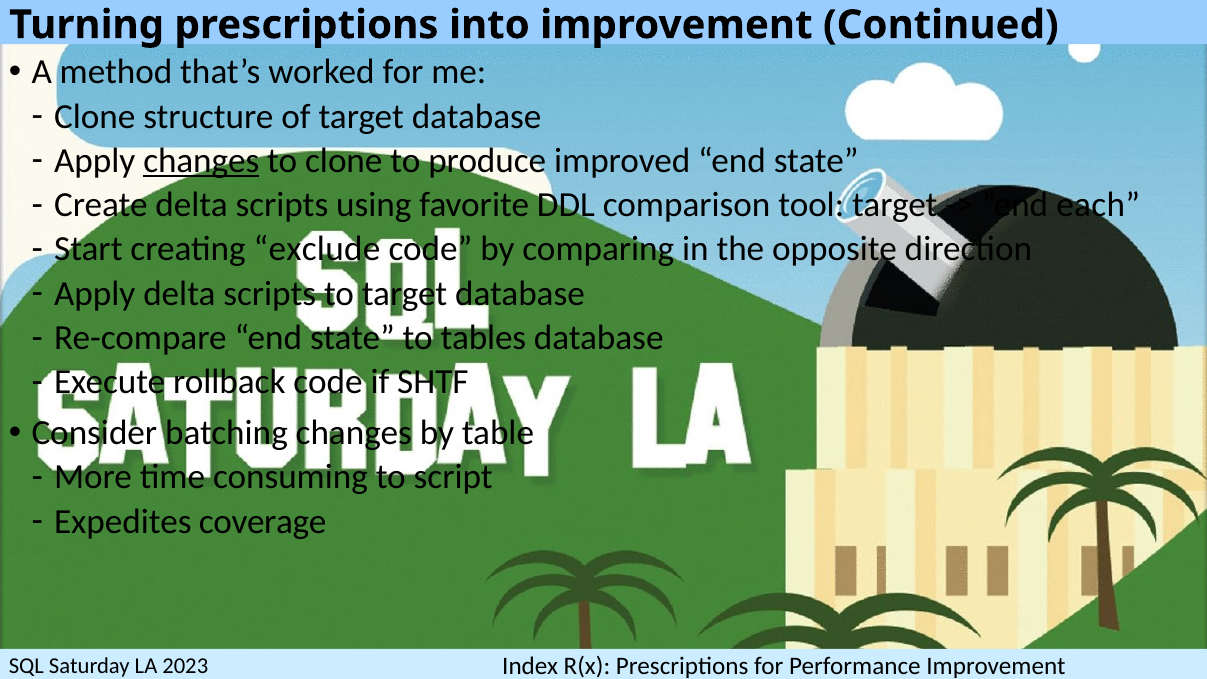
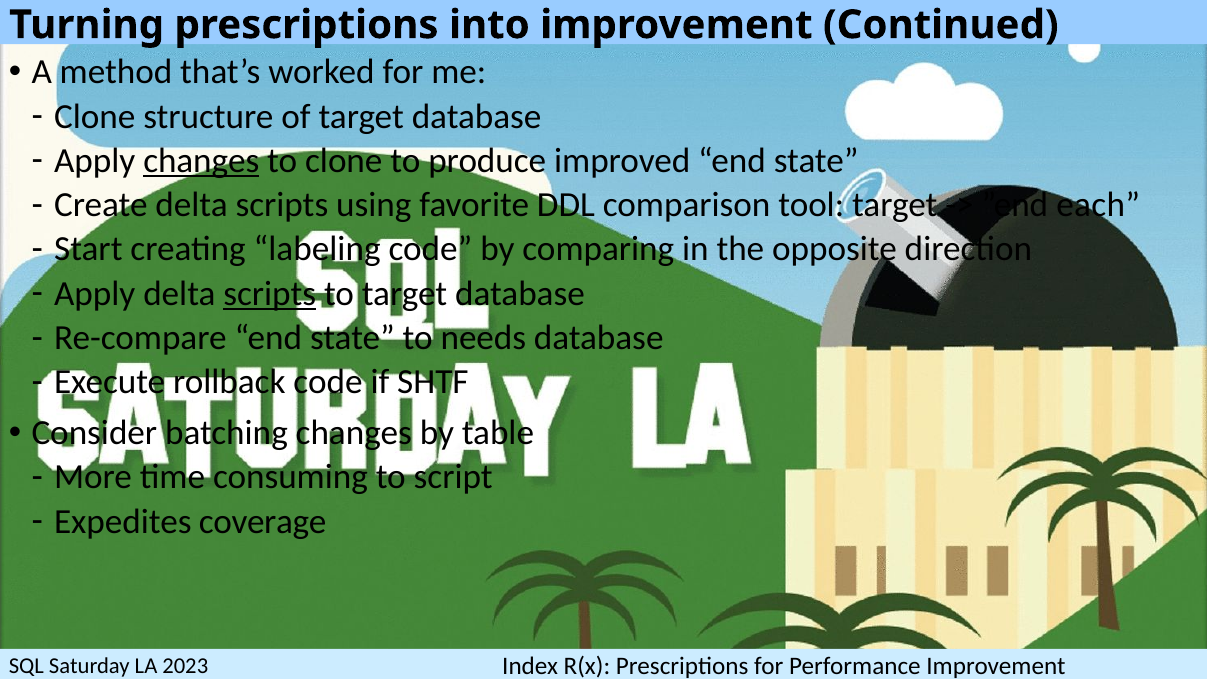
exclude: exclude -> labeling
scripts at (270, 294) underline: none -> present
tables: tables -> needs
